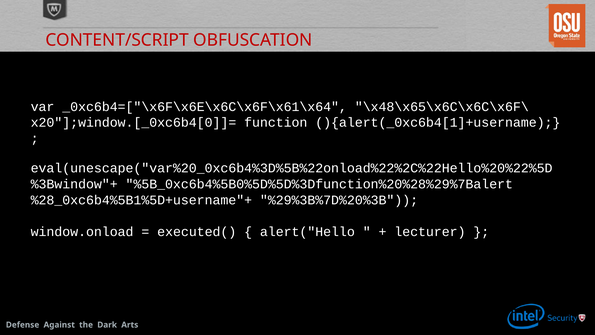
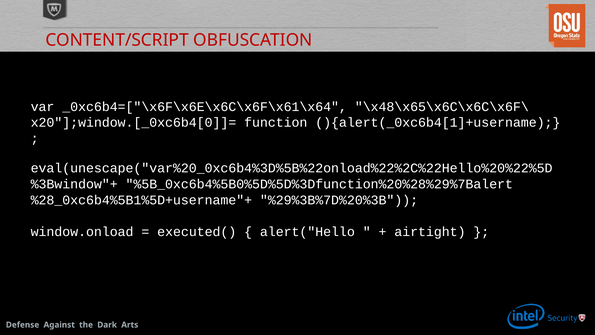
lecturer: lecturer -> airtight
